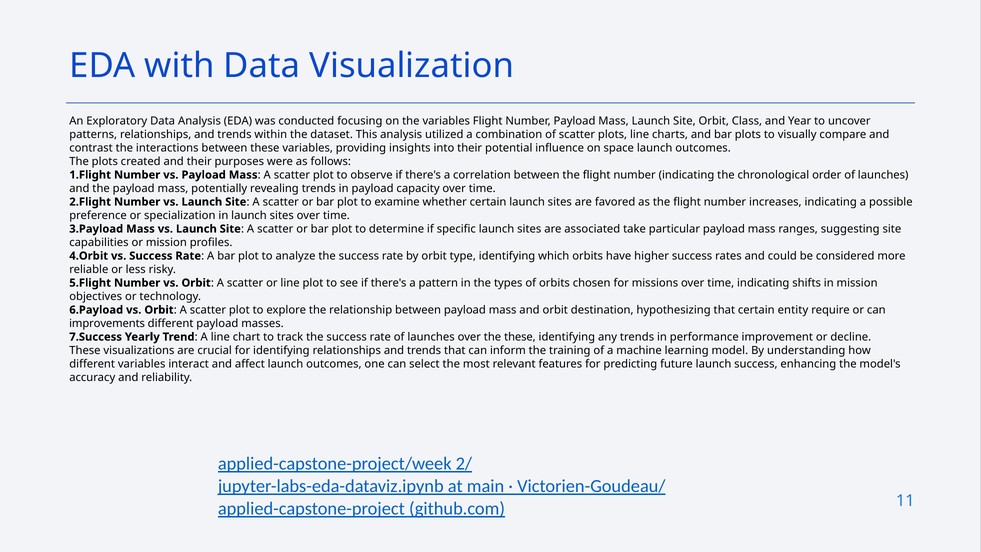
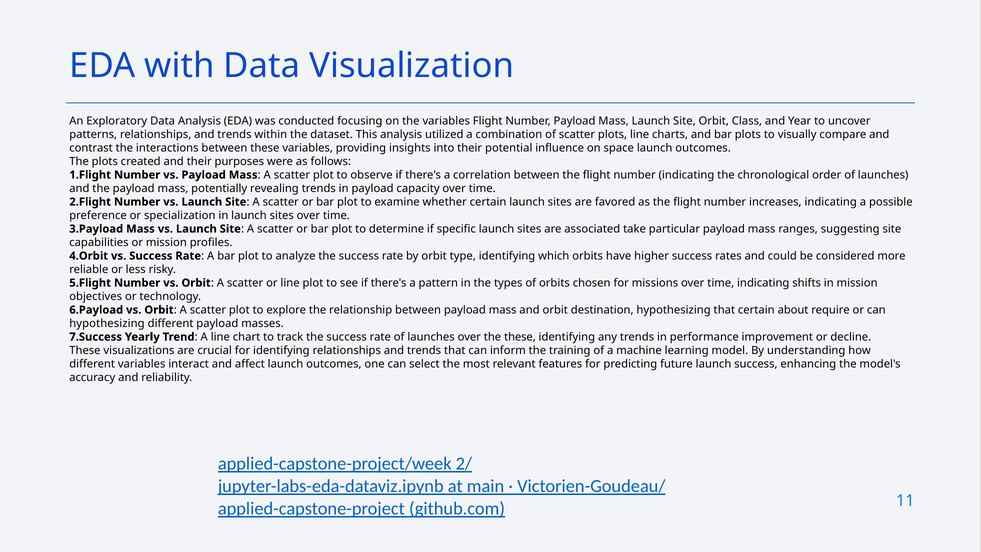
entity: entity -> about
improvements at (107, 323): improvements -> hypothesizing
